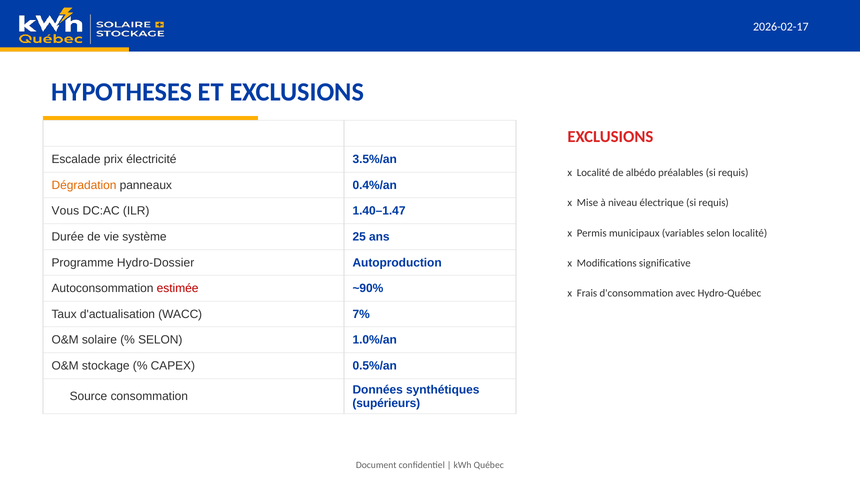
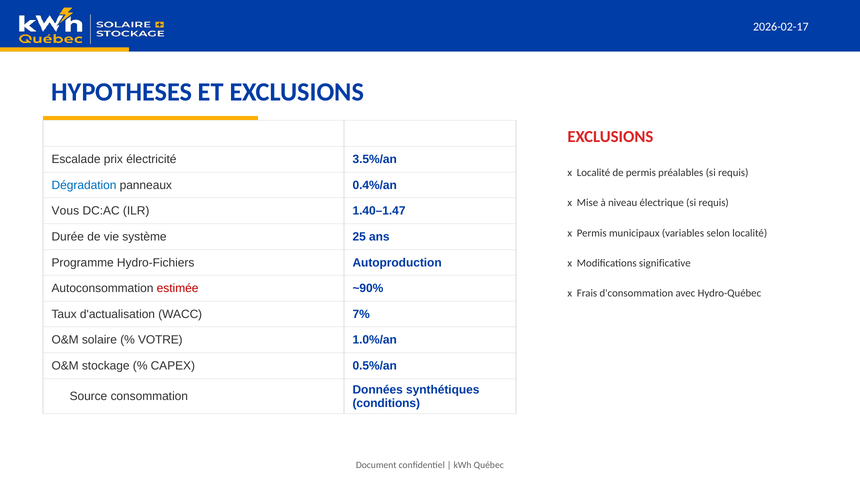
de albédo: albédo -> permis
Dégradation colour: orange -> blue
Hydro-Dossier: Hydro-Dossier -> Hydro-Fichiers
SELON at (160, 340): SELON -> VOTRE
supérieurs: supérieurs -> conditions
